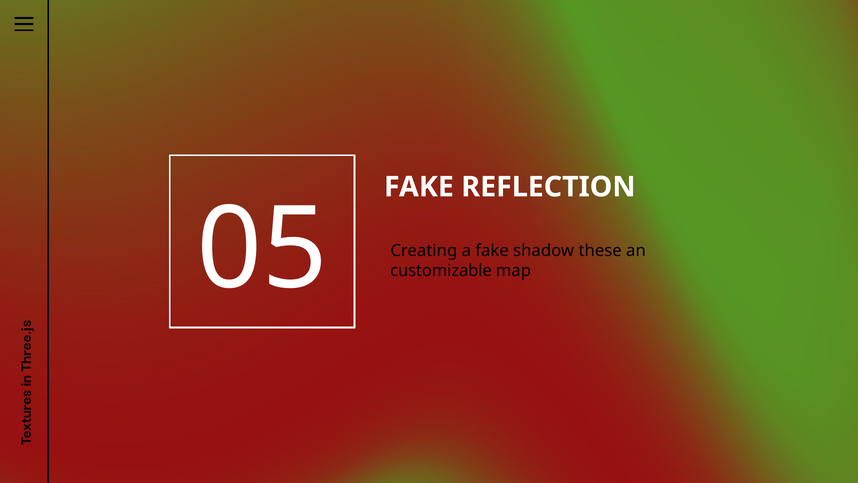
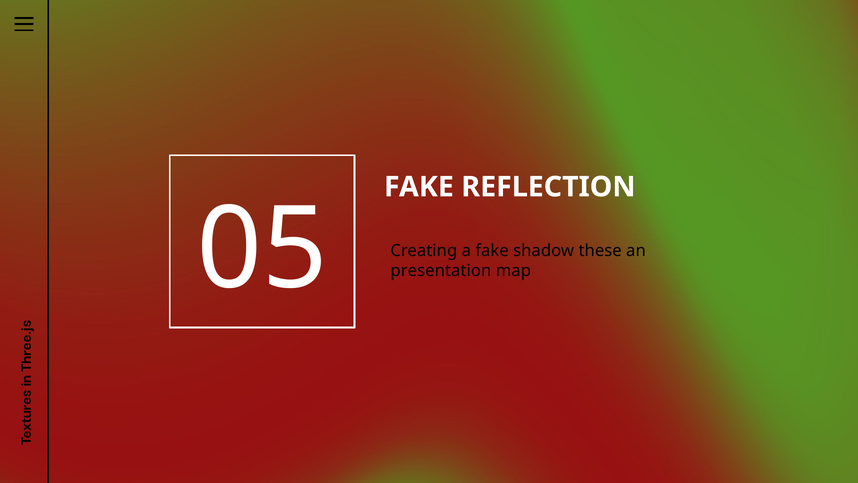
customizable: customizable -> presentation
